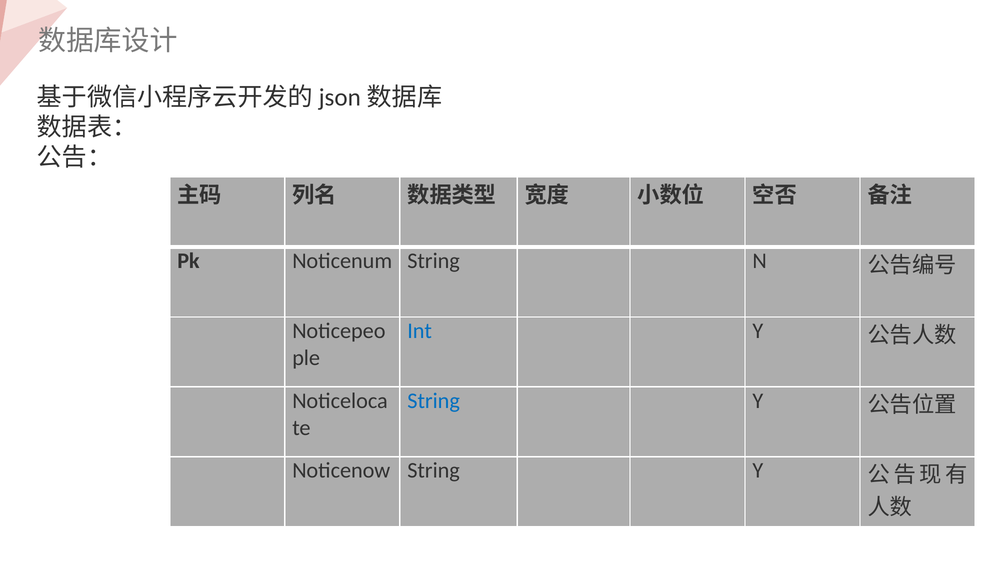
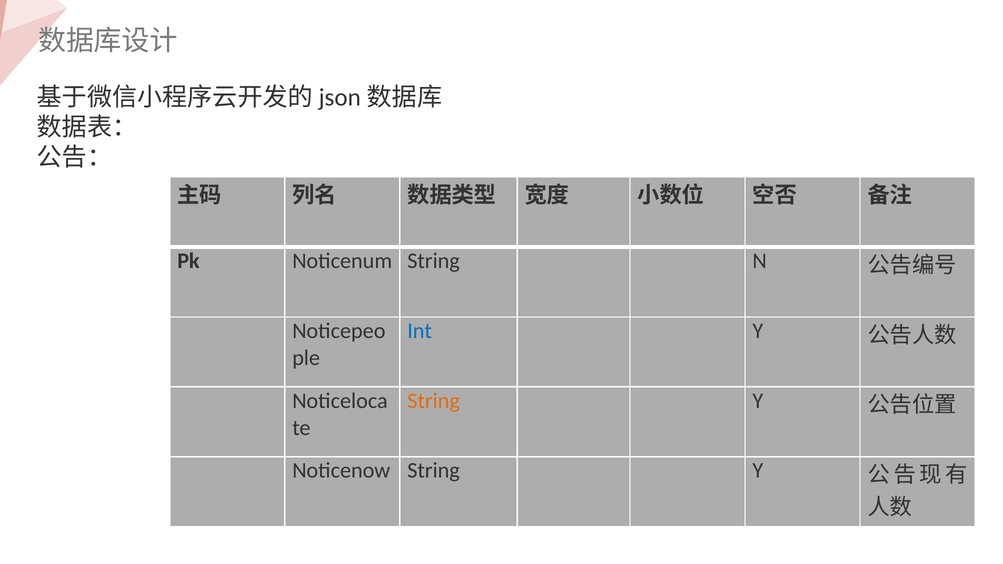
String at (434, 401) colour: blue -> orange
